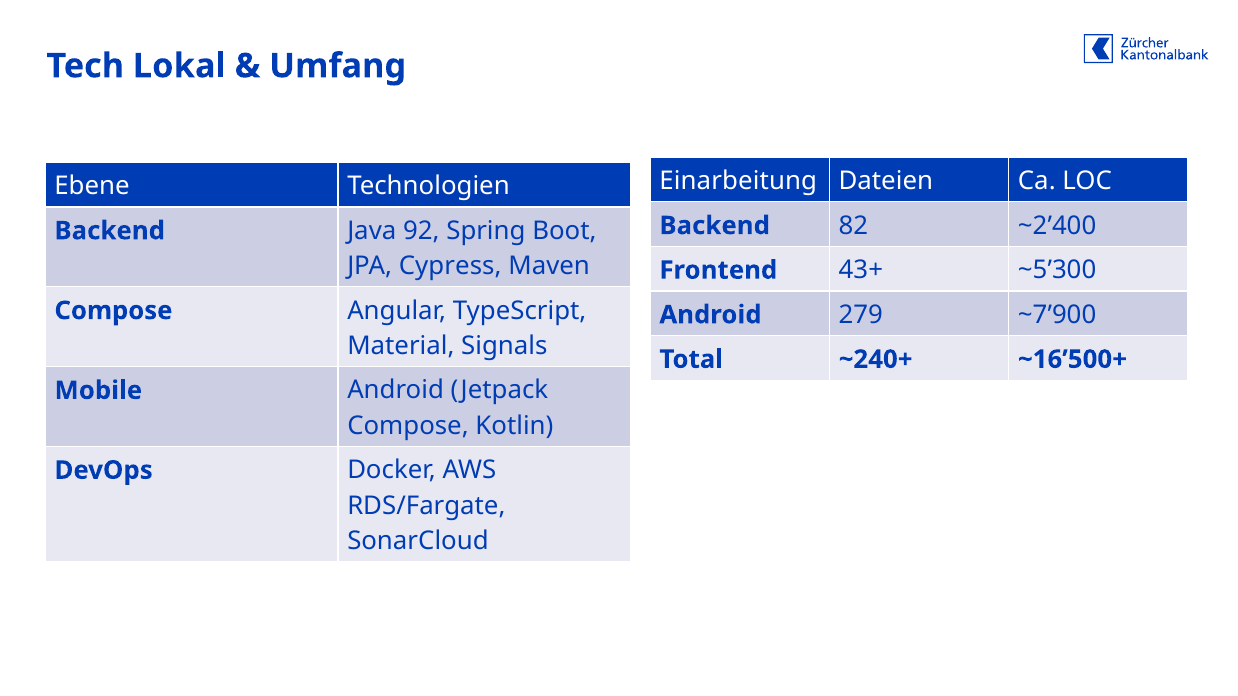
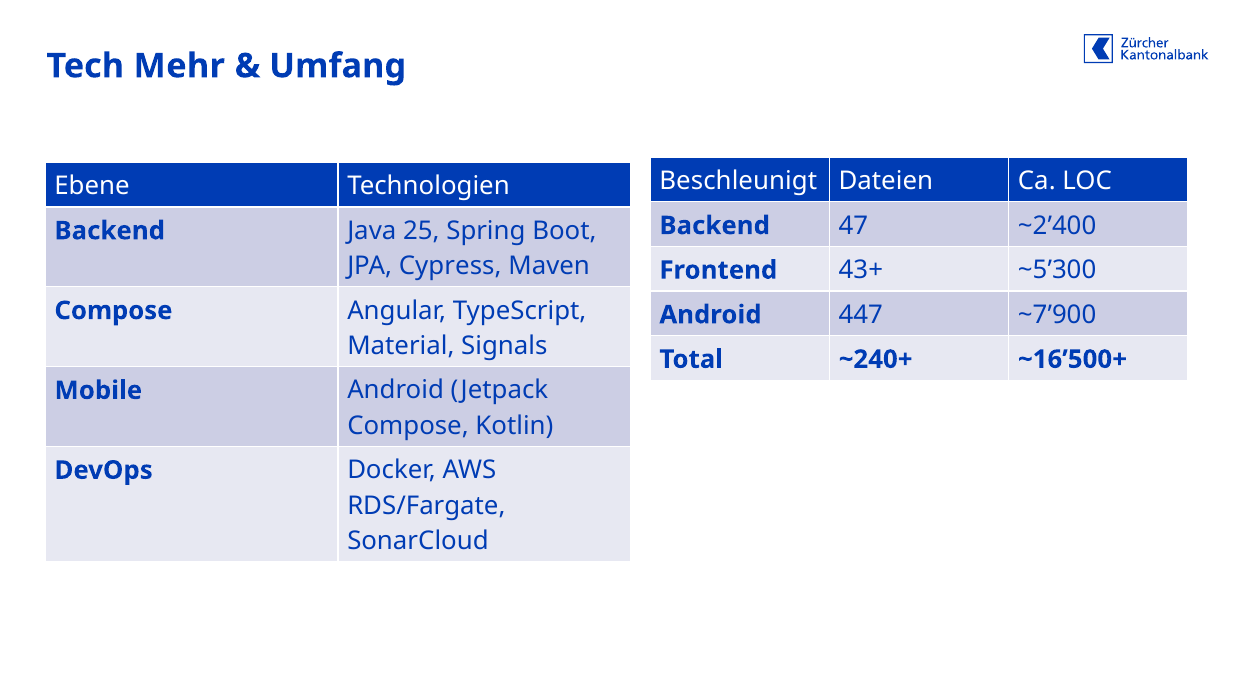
Lokal: Lokal -> Mehr
Einarbeitung: Einarbeitung -> Beschleunigt
82: 82 -> 47
92: 92 -> 25
279: 279 -> 447
